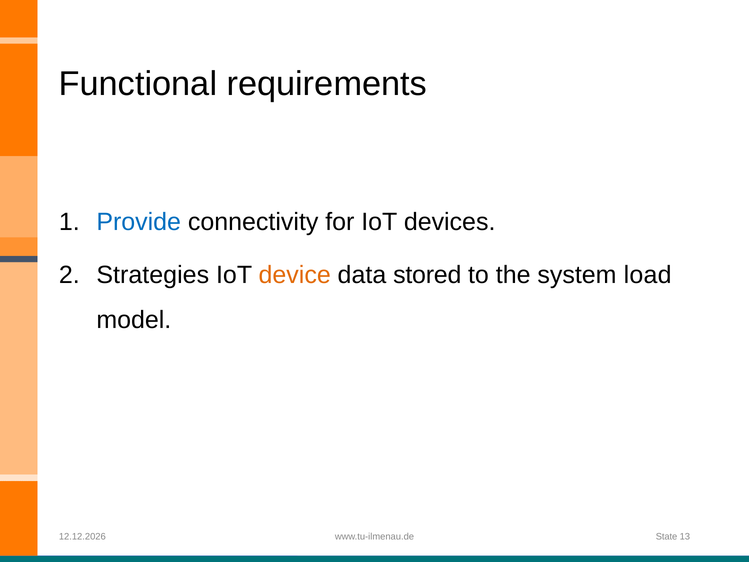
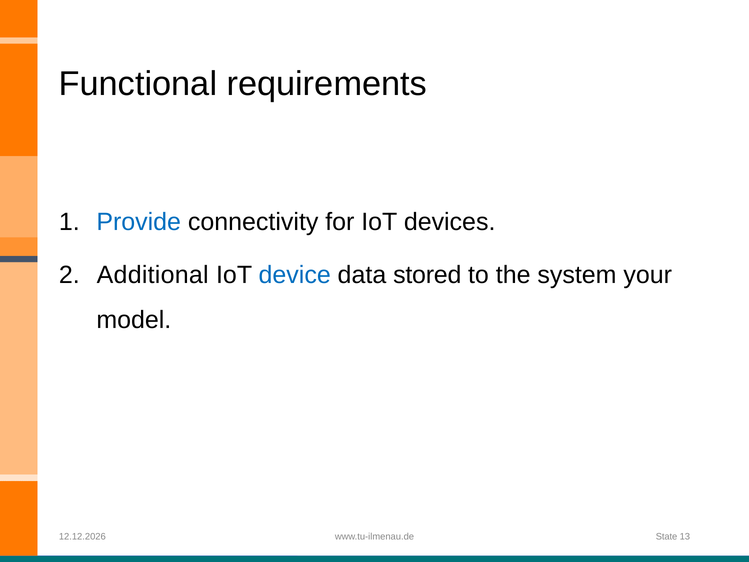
Strategies: Strategies -> Additional
device colour: orange -> blue
load: load -> your
